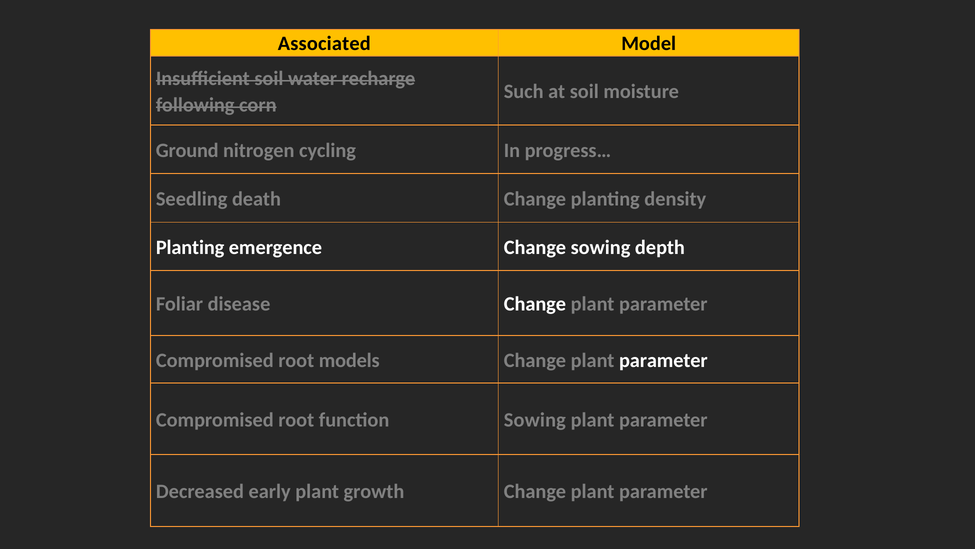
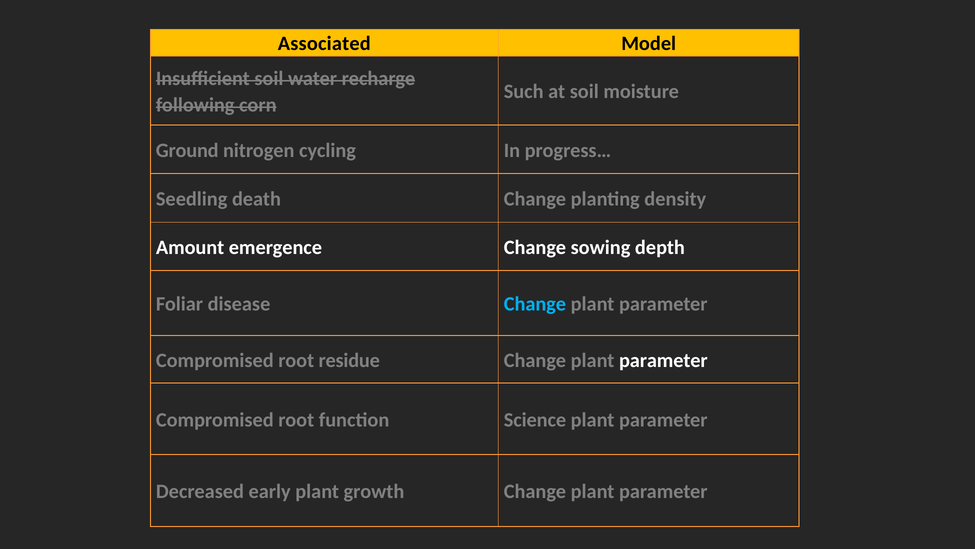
Planting at (190, 247): Planting -> Amount
Change at (535, 304) colour: white -> light blue
models: models -> residue
function Sowing: Sowing -> Science
